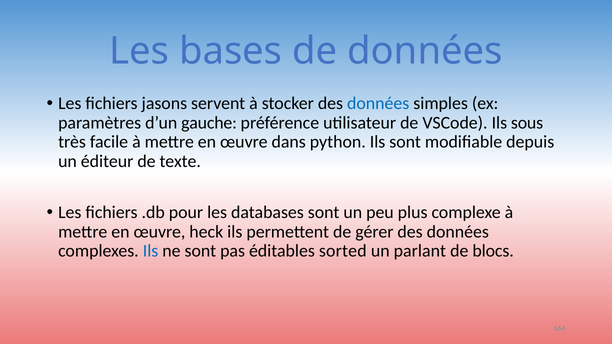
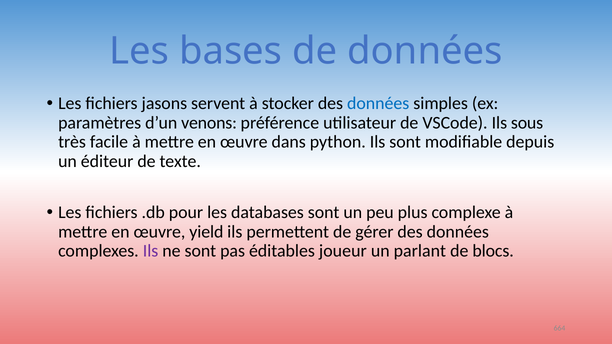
gauche: gauche -> venons
heck: heck -> yield
Ils at (151, 251) colour: blue -> purple
sorted: sorted -> joueur
